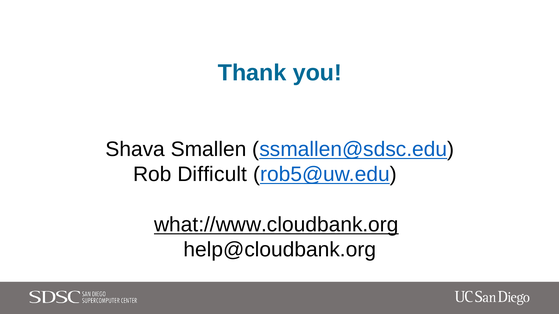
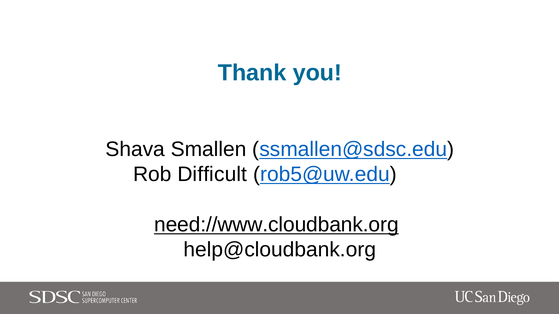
what://www.cloudbank.org: what://www.cloudbank.org -> need://www.cloudbank.org
